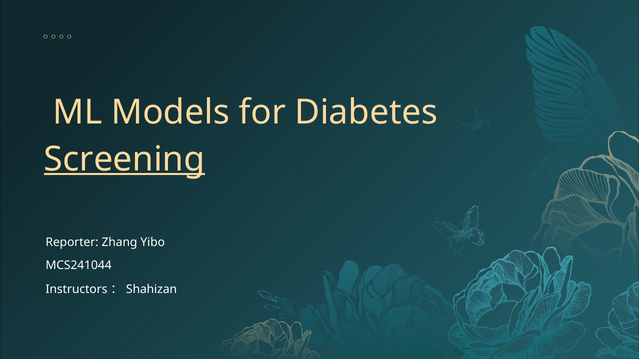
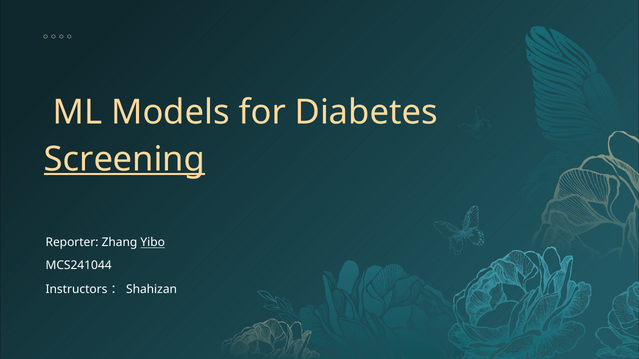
Yibo underline: none -> present
